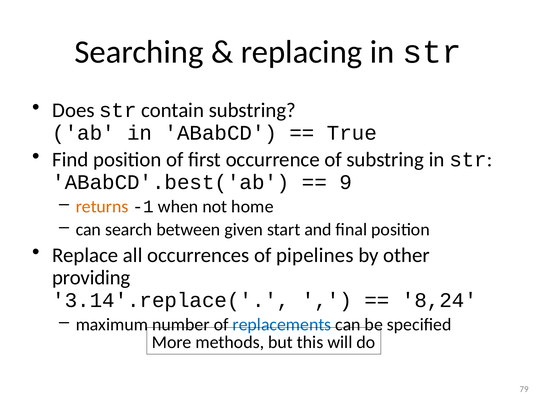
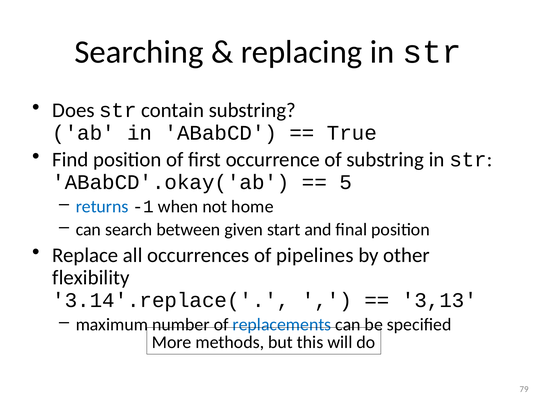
ABabCD'.best('ab: ABabCD'.best('ab -> ABabCD'.okay('ab
9: 9 -> 5
returns colour: orange -> blue
providing: providing -> flexibility
8,24: 8,24 -> 3,13
